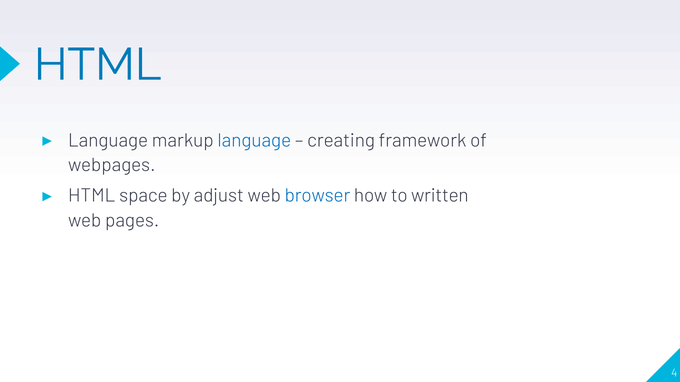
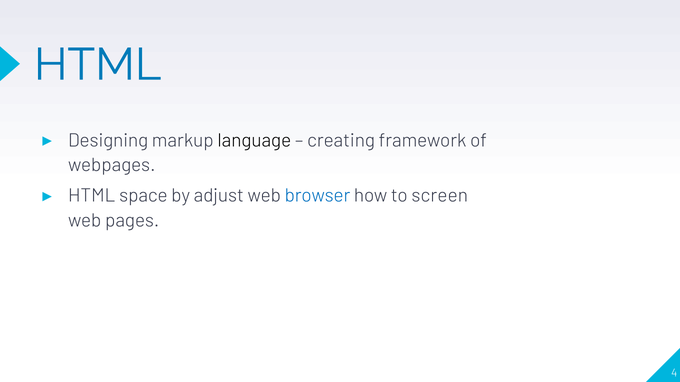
Language at (108, 140): Language -> Designing
language at (254, 140) colour: blue -> black
written: written -> screen
